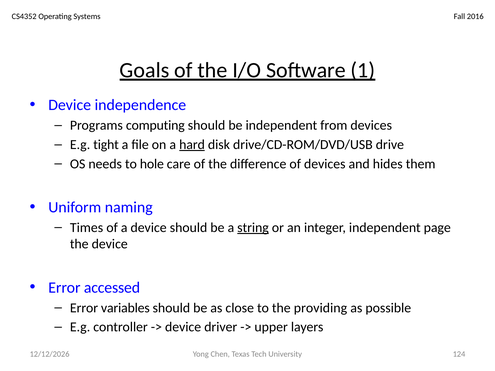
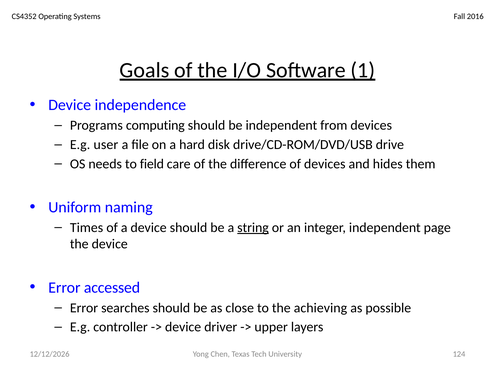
tight: tight -> user
hard underline: present -> none
hole: hole -> field
variables: variables -> searches
providing: providing -> achieving
